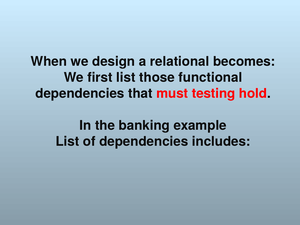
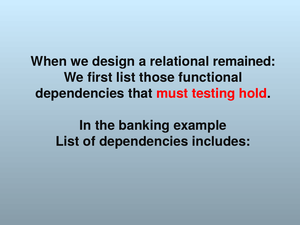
becomes: becomes -> remained
